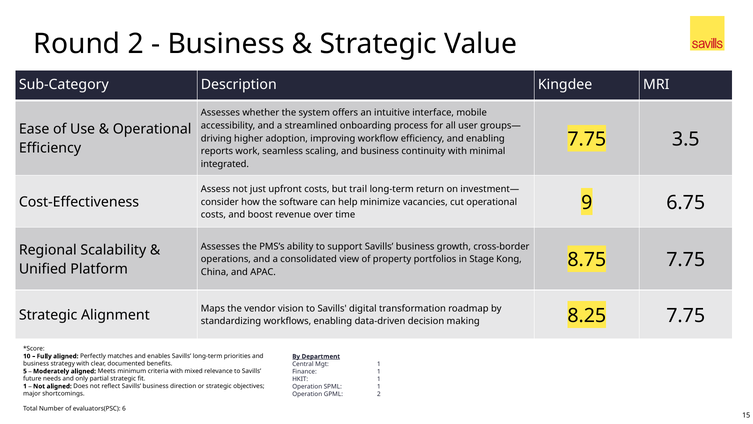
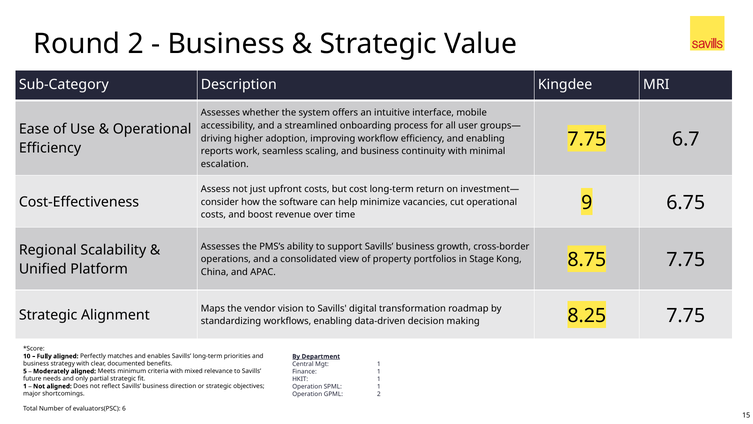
3.5: 3.5 -> 6.7
integrated: integrated -> escalation
trail: trail -> cost
